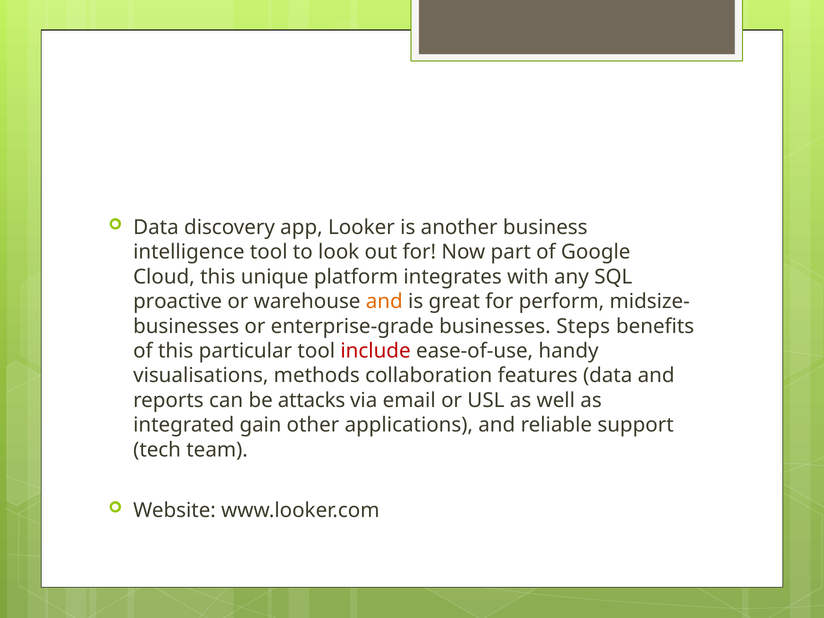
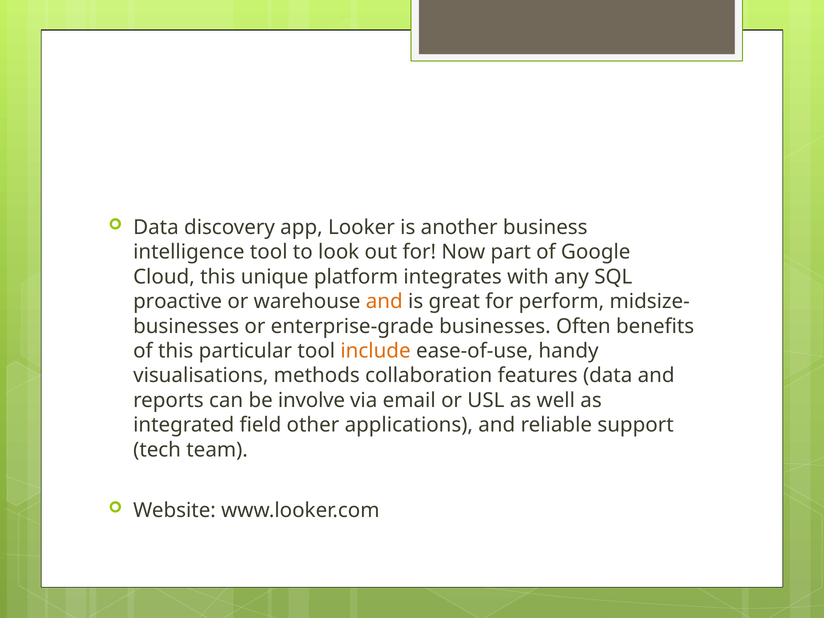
Steps: Steps -> Often
include colour: red -> orange
attacks: attacks -> involve
gain: gain -> field
